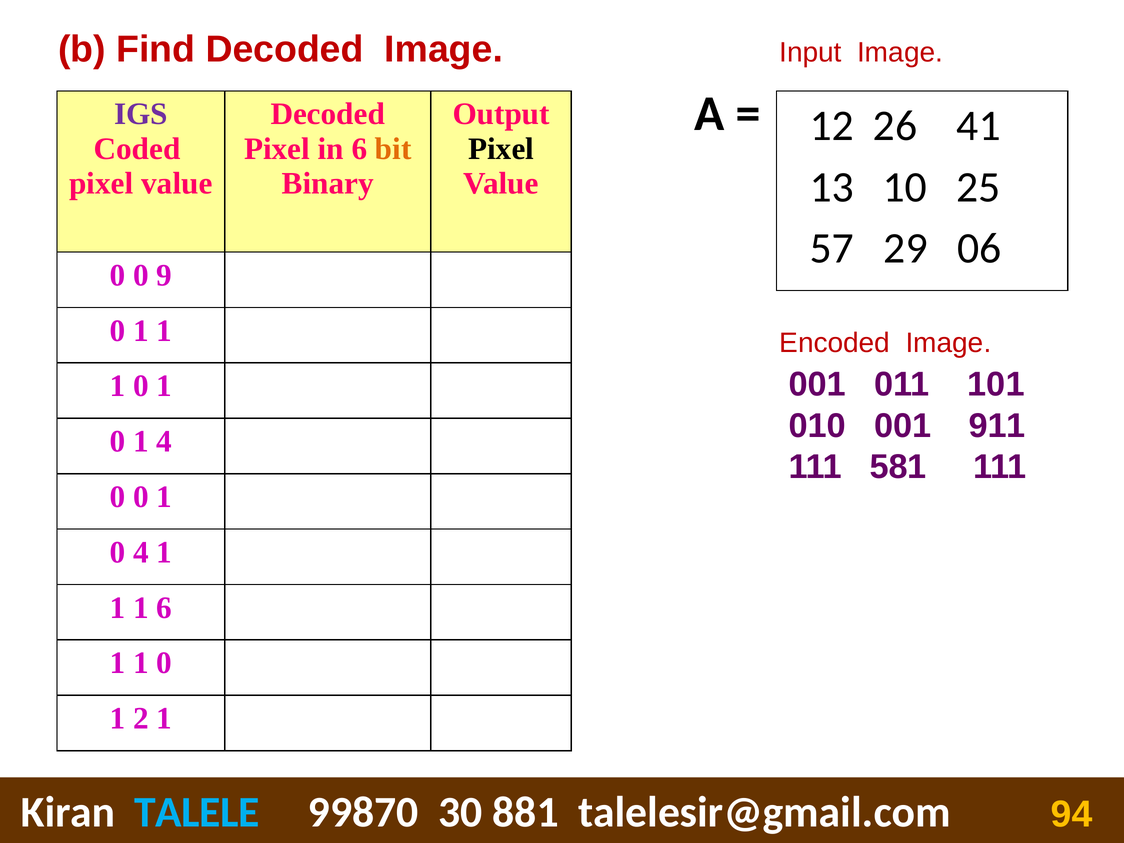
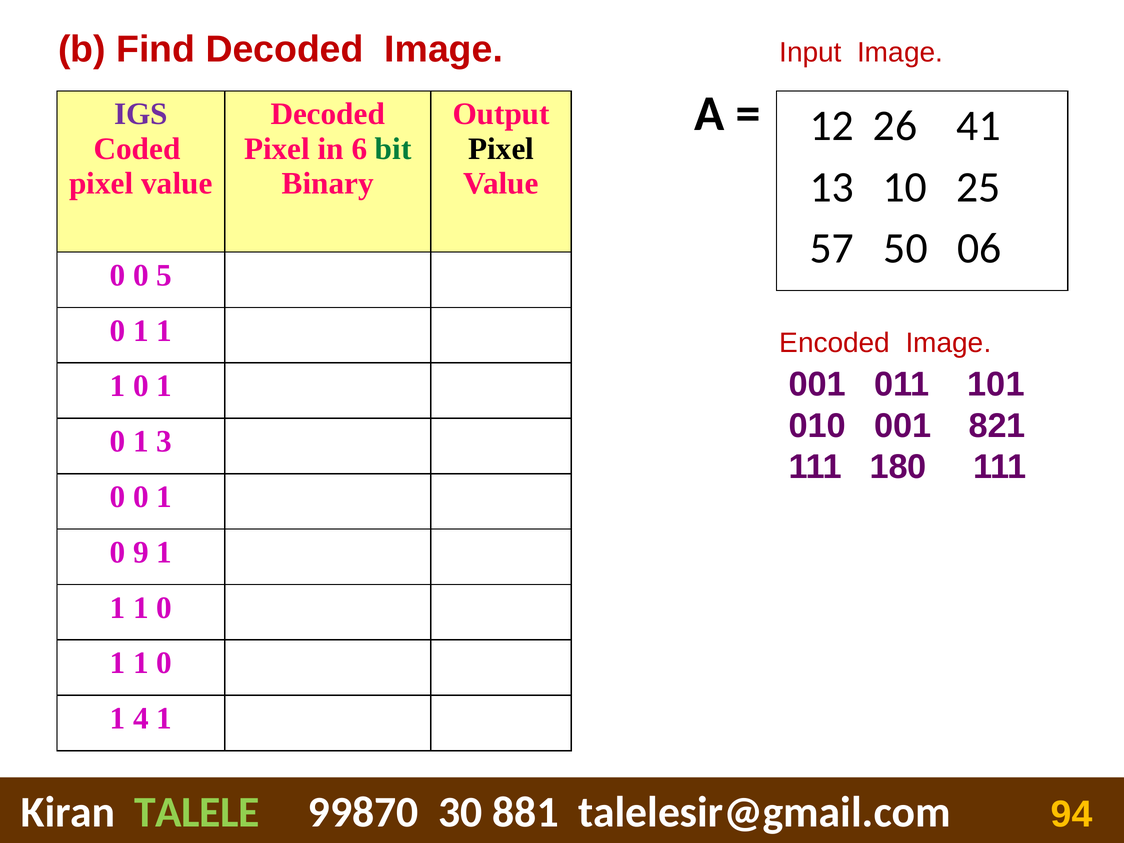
bit colour: orange -> green
29: 29 -> 50
9: 9 -> 5
911: 911 -> 821
1 4: 4 -> 3
581: 581 -> 180
0 4: 4 -> 9
6 at (164, 608): 6 -> 0
2: 2 -> 4
TALELE colour: light blue -> light green
